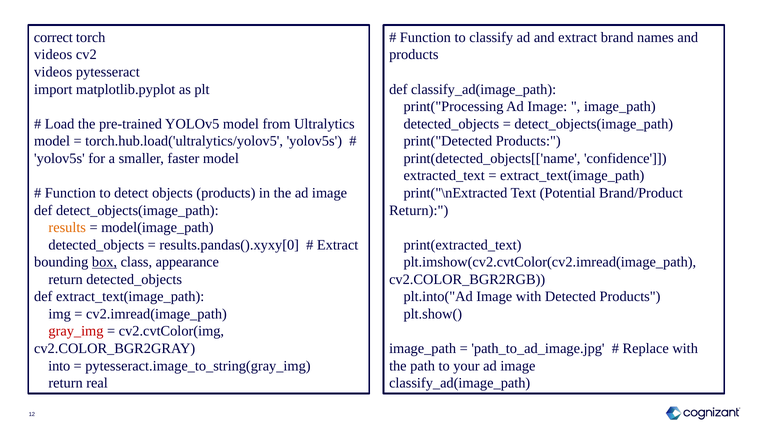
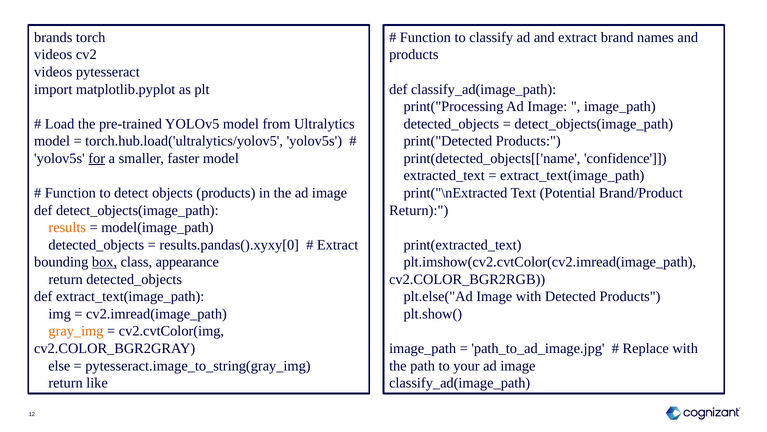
correct: correct -> brands
for underline: none -> present
plt.into("Ad: plt.into("Ad -> plt.else("Ad
gray_img colour: red -> orange
into: into -> else
real: real -> like
